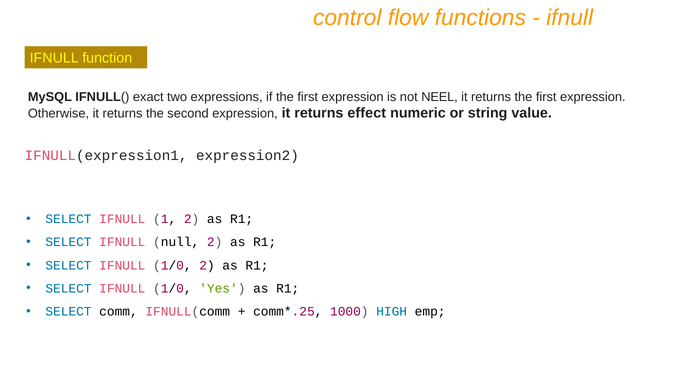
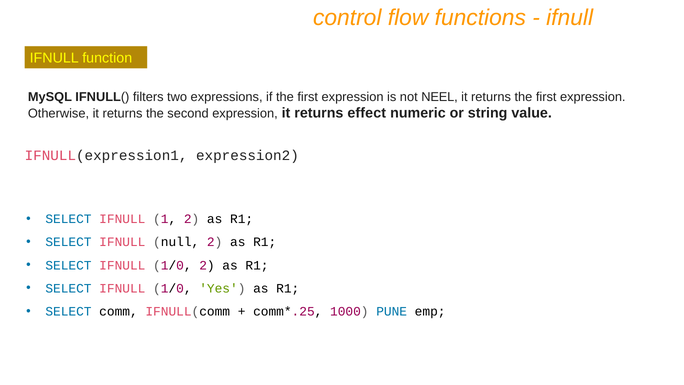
exact: exact -> filters
HIGH: HIGH -> PUNE
